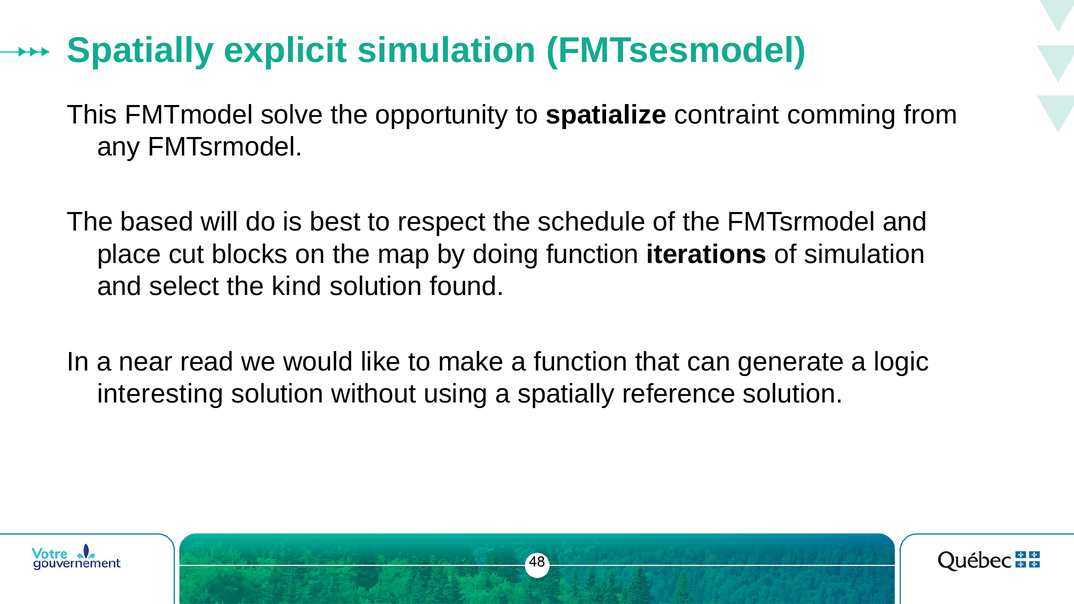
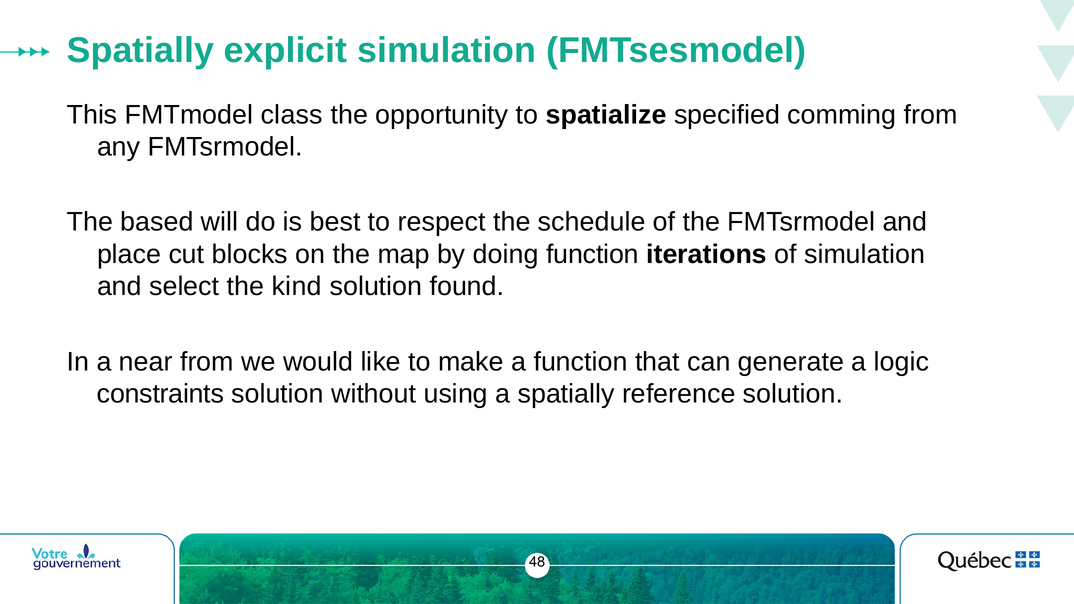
solve: solve -> class
contraint: contraint -> specified
near read: read -> from
interesting: interesting -> constraints
